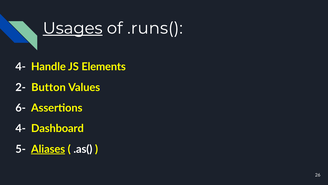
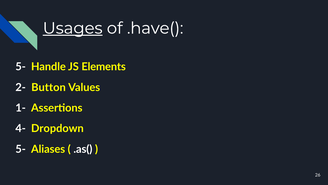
.runs(: .runs( -> .have(
4- at (21, 67): 4- -> 5-
6-: 6- -> 1-
Dashboard: Dashboard -> Dropdown
Aliases underline: present -> none
